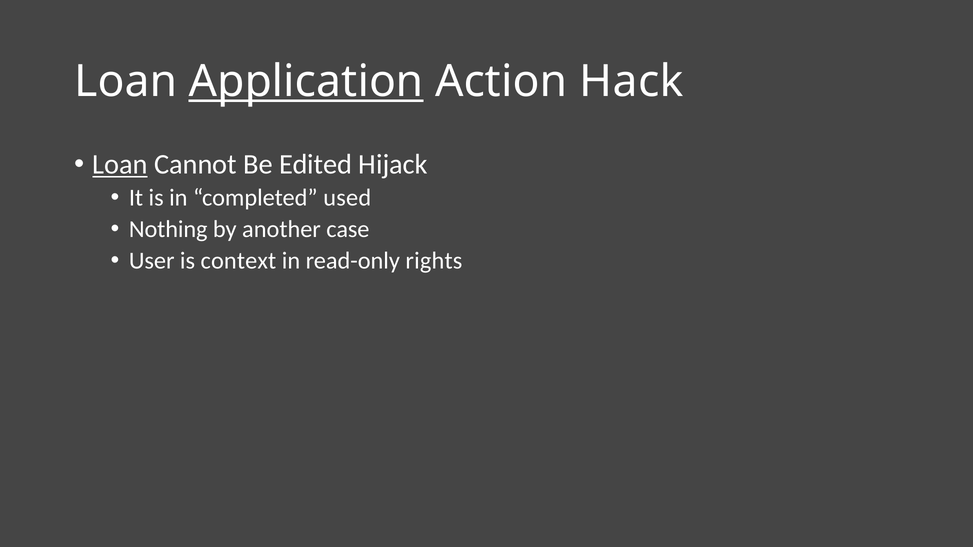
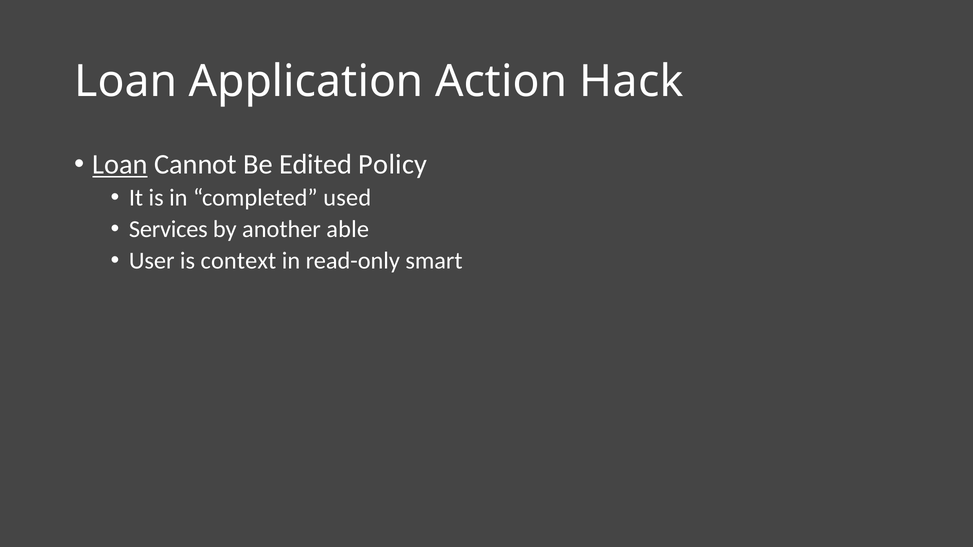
Application underline: present -> none
Hijack: Hijack -> Policy
Nothing: Nothing -> Services
case: case -> able
rights: rights -> smart
